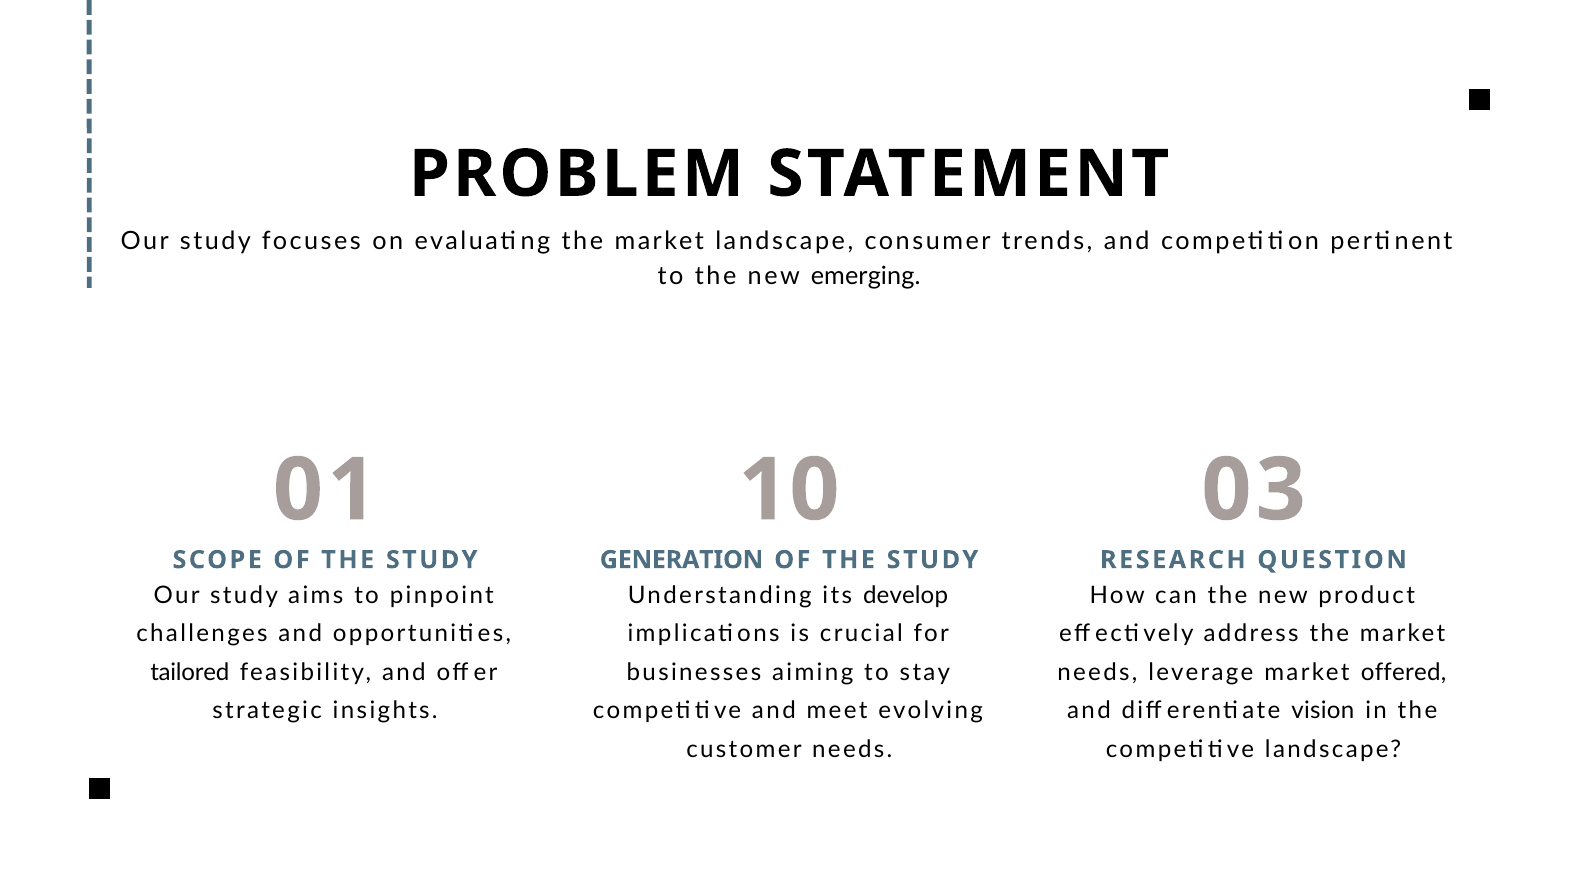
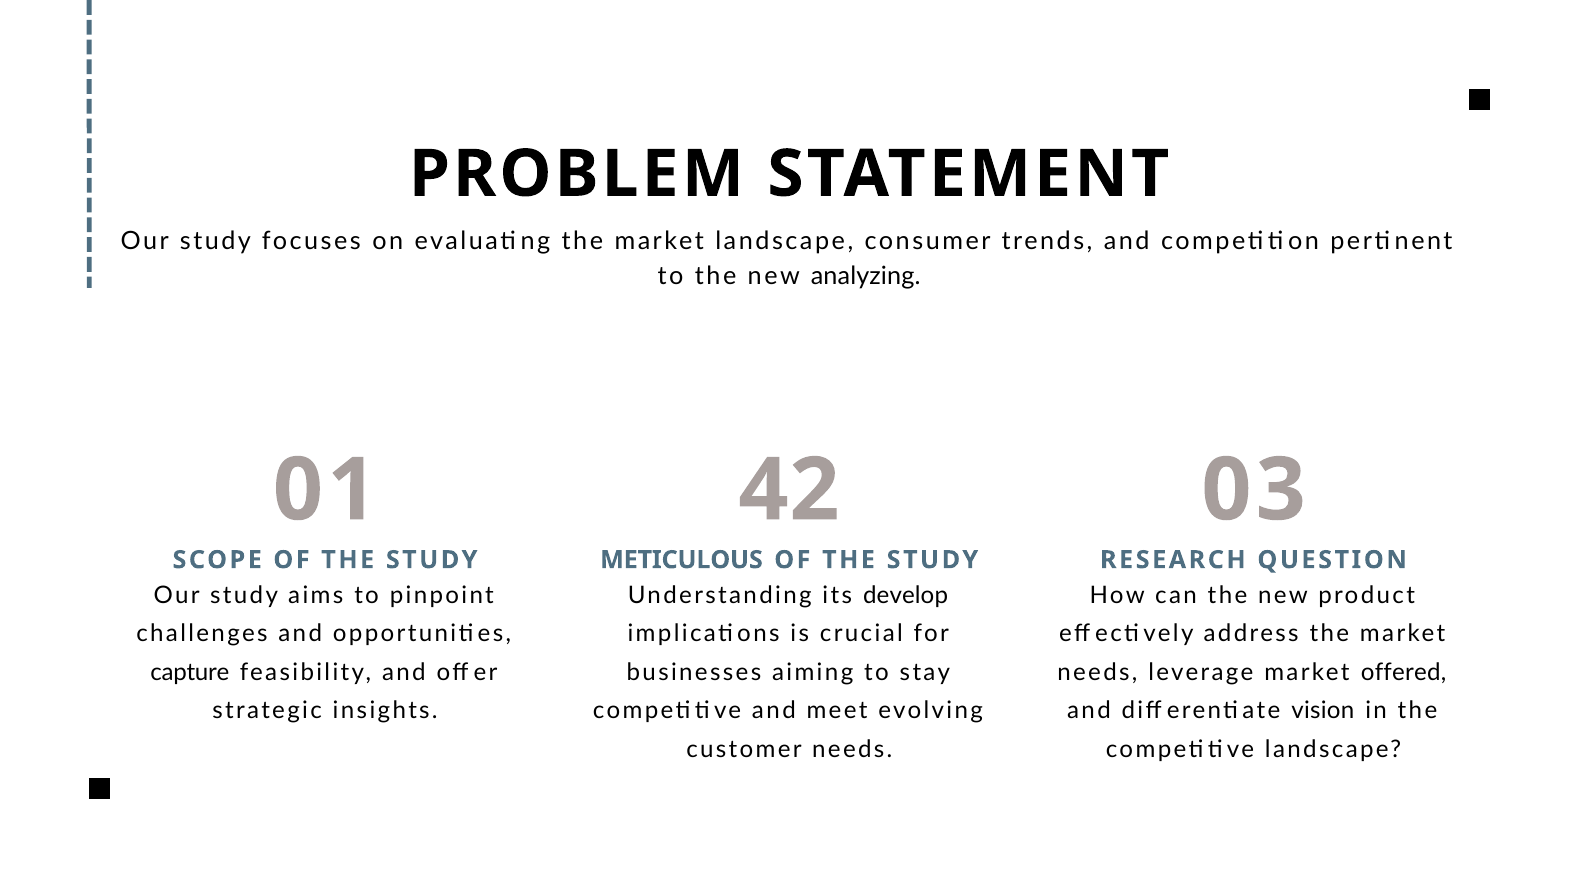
emerging: emerging -> analyzing
10: 10 -> 42
GENERATION: GENERATION -> METICULOUS
tailored: tailored -> capture
